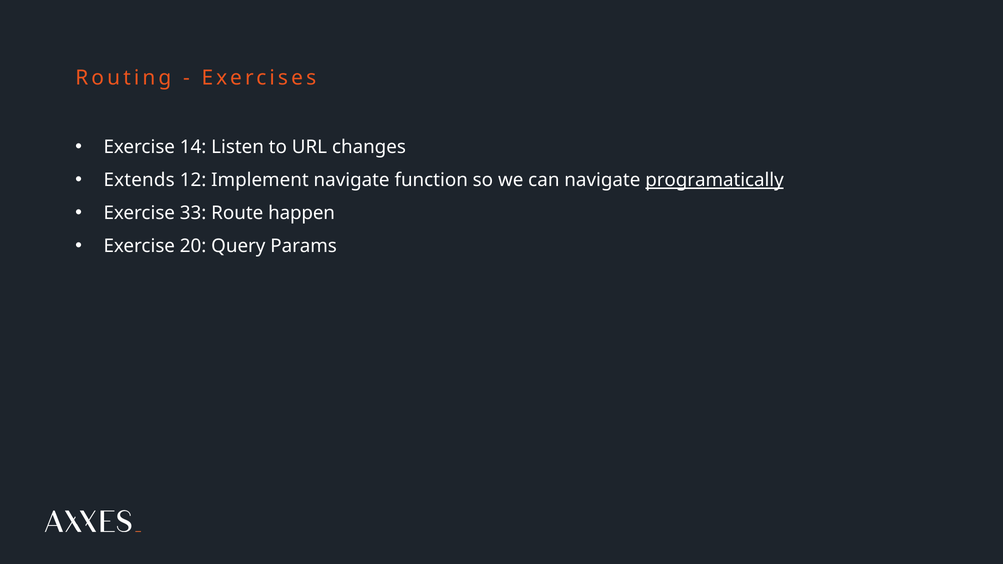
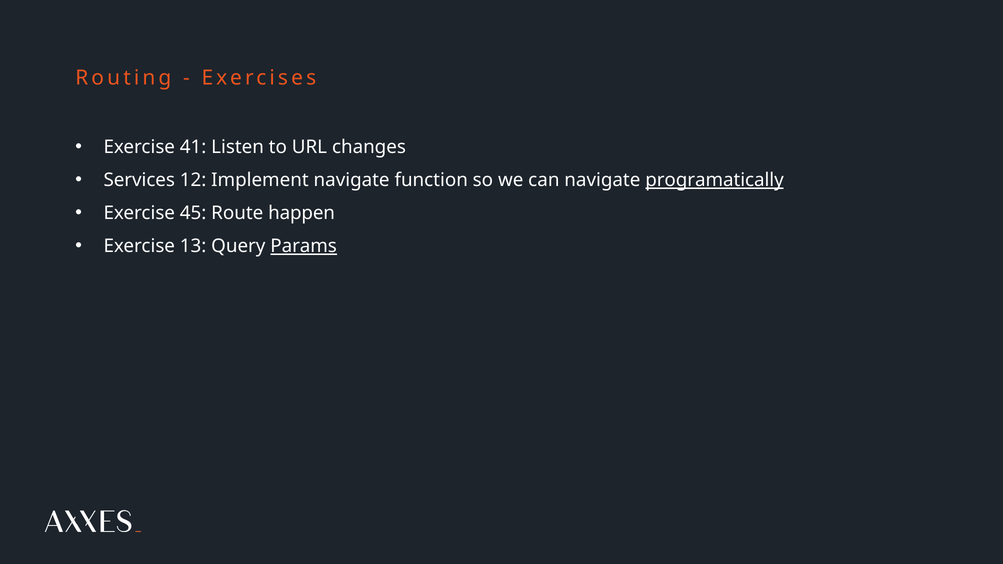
14: 14 -> 41
Extends: Extends -> Services
33: 33 -> 45
20: 20 -> 13
Params underline: none -> present
